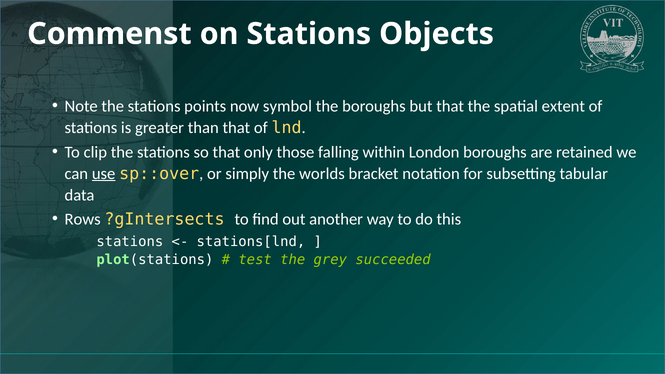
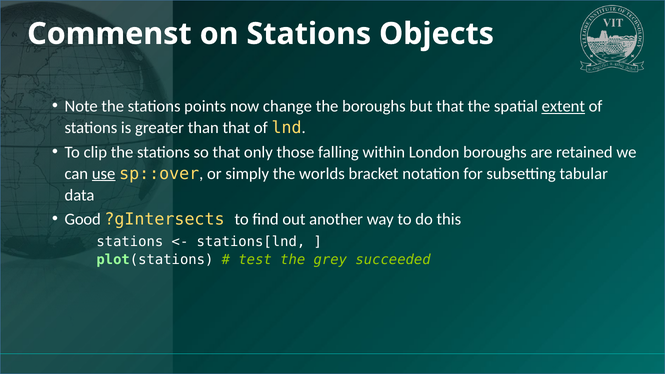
symbol: symbol -> change
extent underline: none -> present
Rows: Rows -> Good
